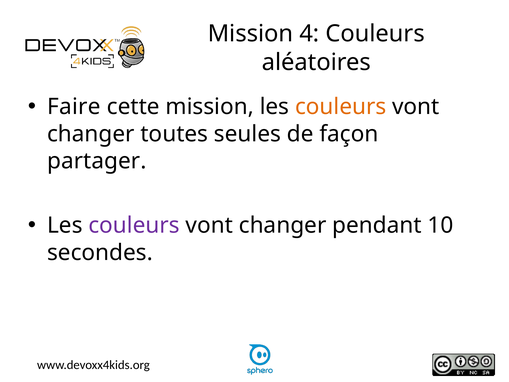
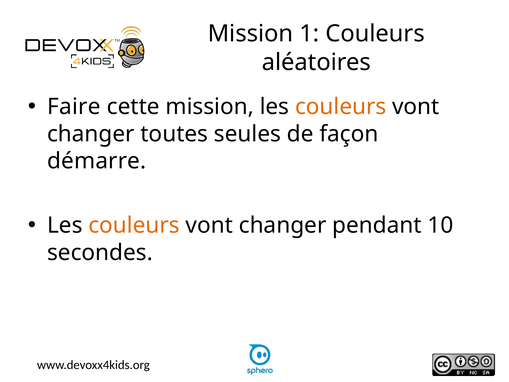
4: 4 -> 1
partager: partager -> démarre
couleurs at (134, 225) colour: purple -> orange
